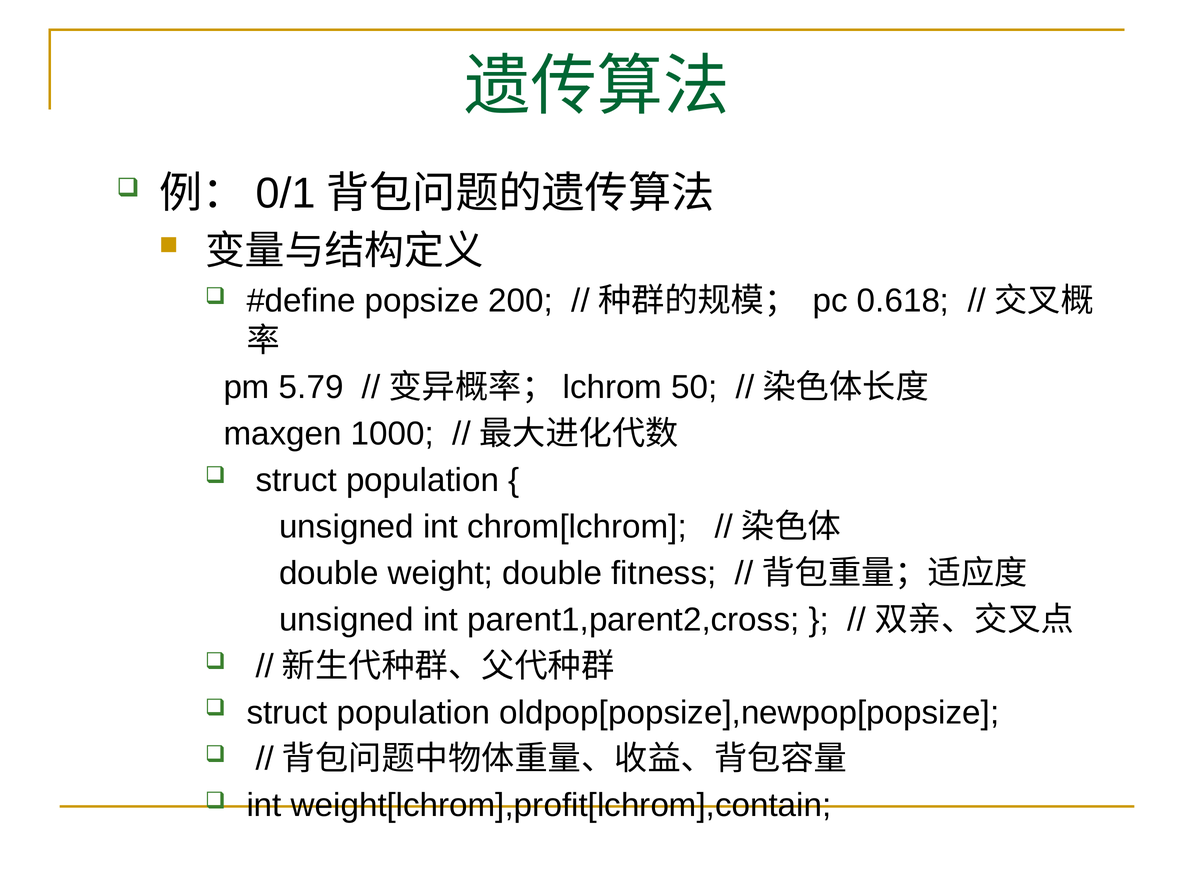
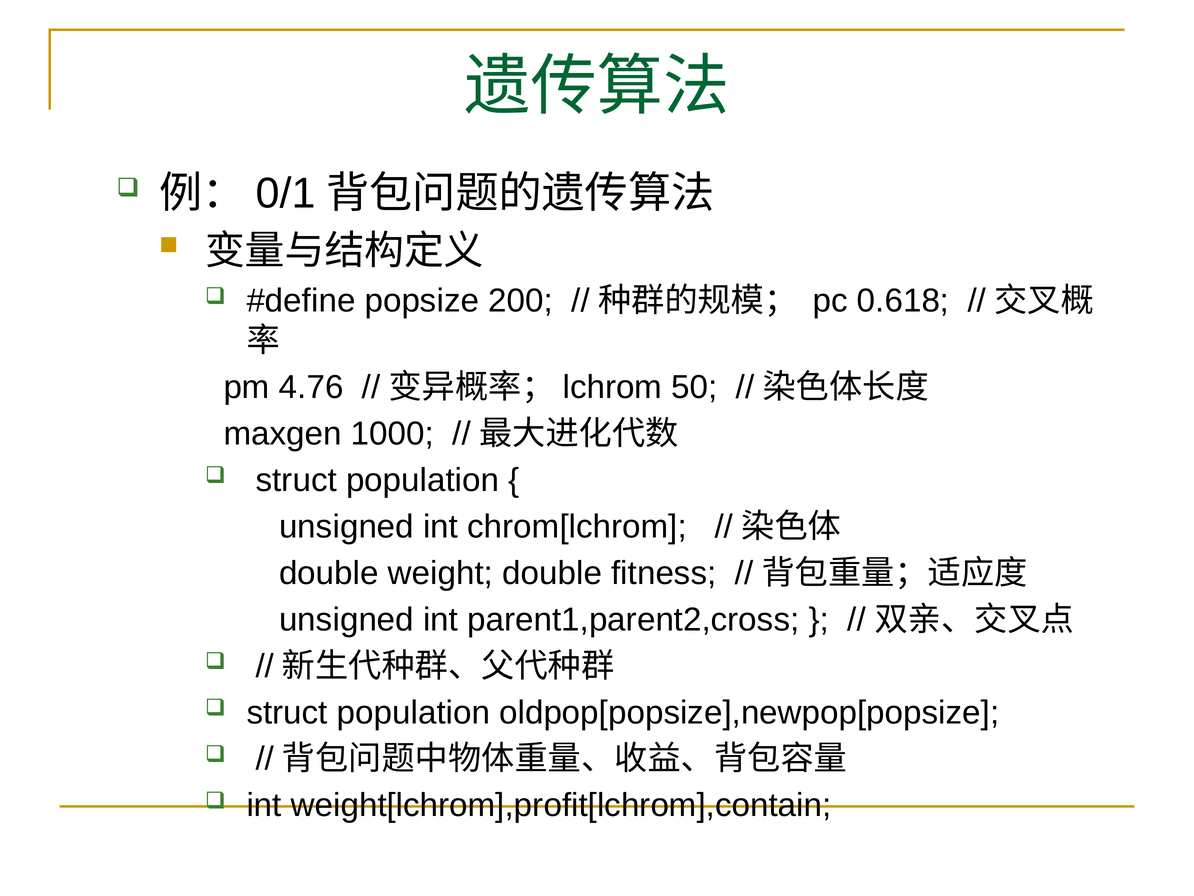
5.79: 5.79 -> 4.76
